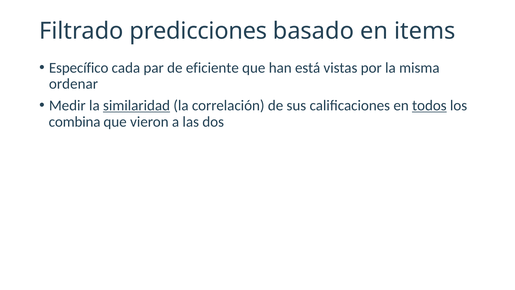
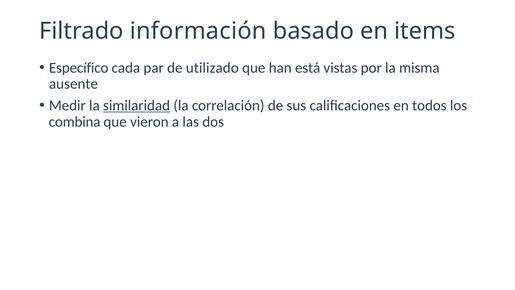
predicciones: predicciones -> información
eficiente: eficiente -> utilizado
ordenar: ordenar -> ausente
todos underline: present -> none
